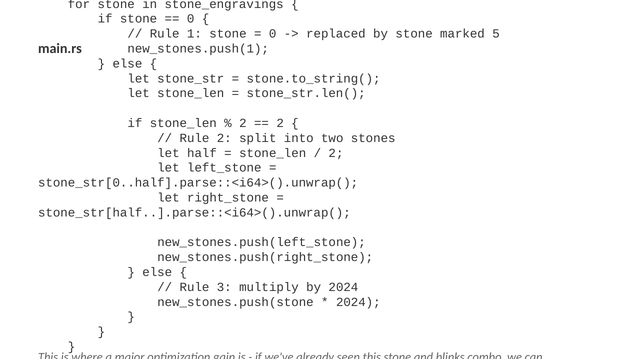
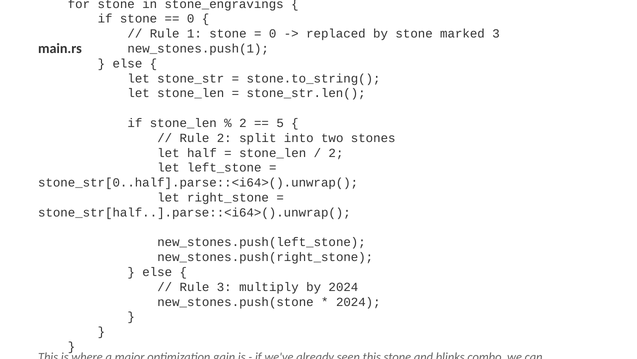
marked 5: 5 -> 3
2 at (280, 123): 2 -> 5
